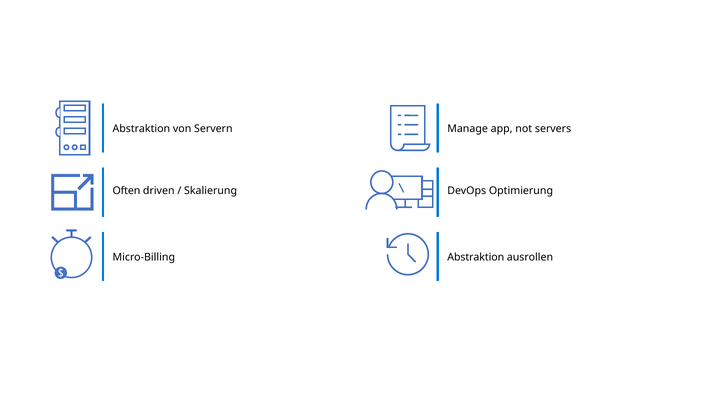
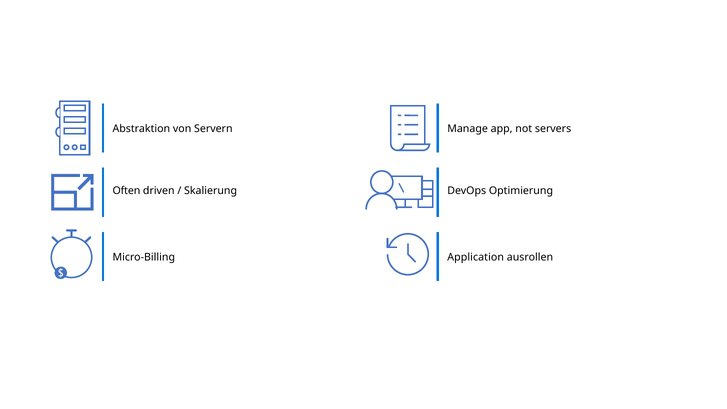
Abstraktion at (476, 257): Abstraktion -> Application
